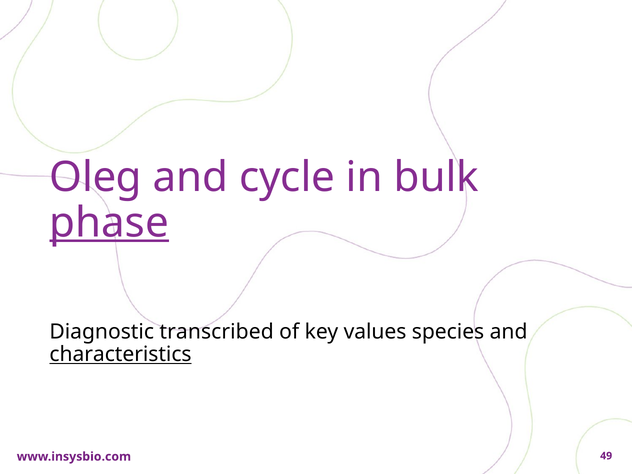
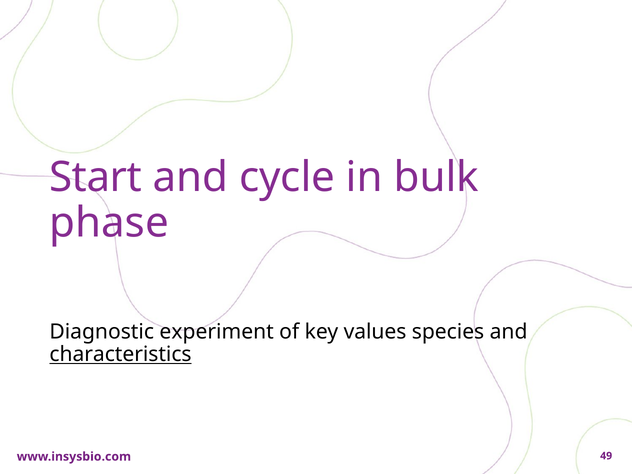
Oleg: Oleg -> Start
phase underline: present -> none
transcribed: transcribed -> experiment
